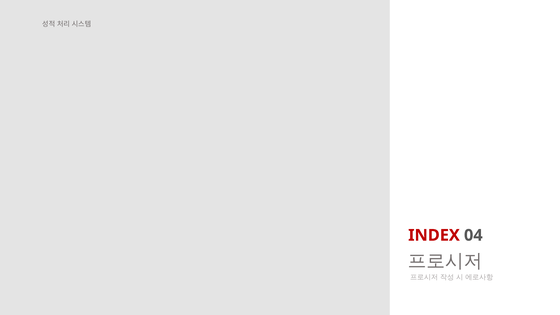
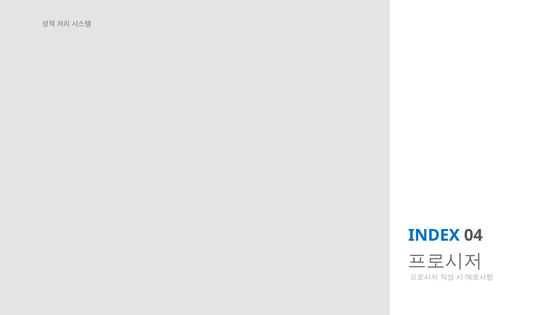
INDEX colour: red -> blue
